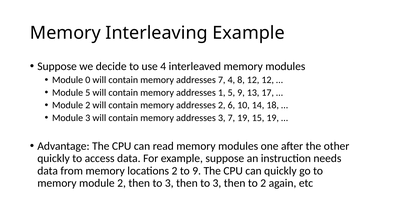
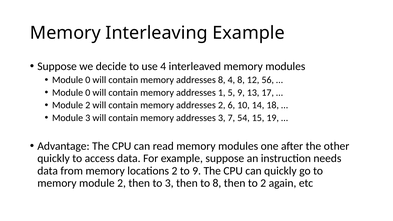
addresses 7: 7 -> 8
12 12: 12 -> 56
5 at (88, 93): 5 -> 0
7 19: 19 -> 54
3 then to 3: 3 -> 8
